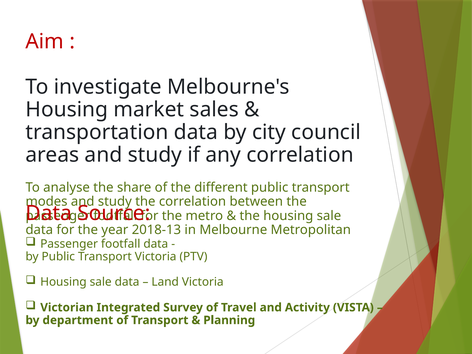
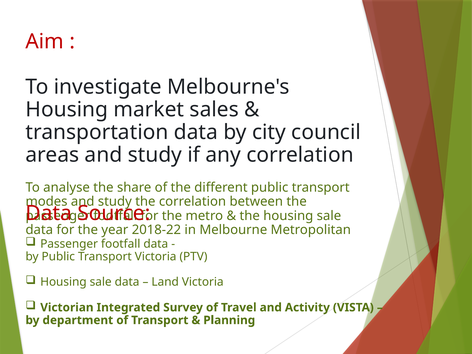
2018-13: 2018-13 -> 2018-22
